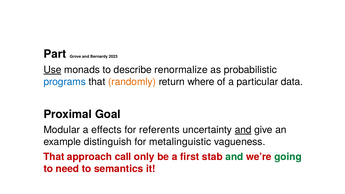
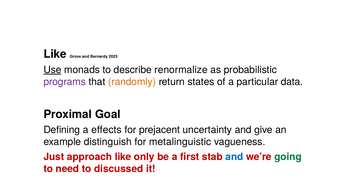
Part at (55, 54): Part -> Like
programs colour: blue -> purple
where: where -> states
Modular: Modular -> Defining
referents: referents -> prejacent
and at (243, 130) underline: present -> none
That at (54, 157): That -> Just
approach call: call -> like
and at (234, 157) colour: green -> blue
semantics: semantics -> discussed
